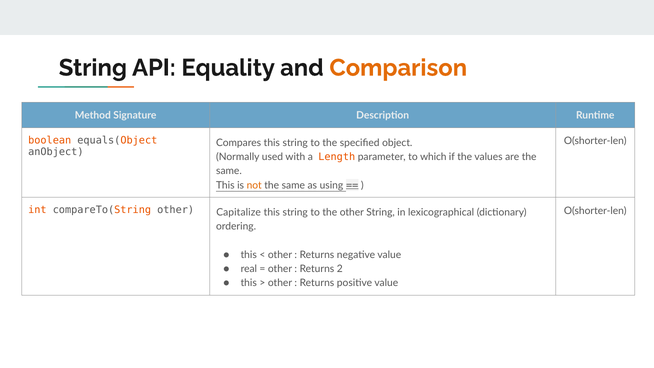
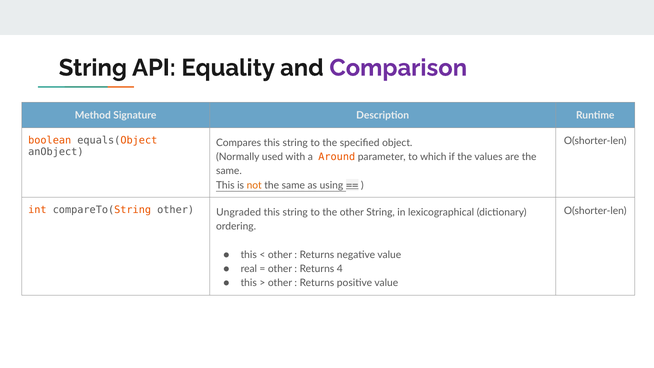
Comparison colour: orange -> purple
Length: Length -> Around
Capitalize: Capitalize -> Ungraded
2: 2 -> 4
